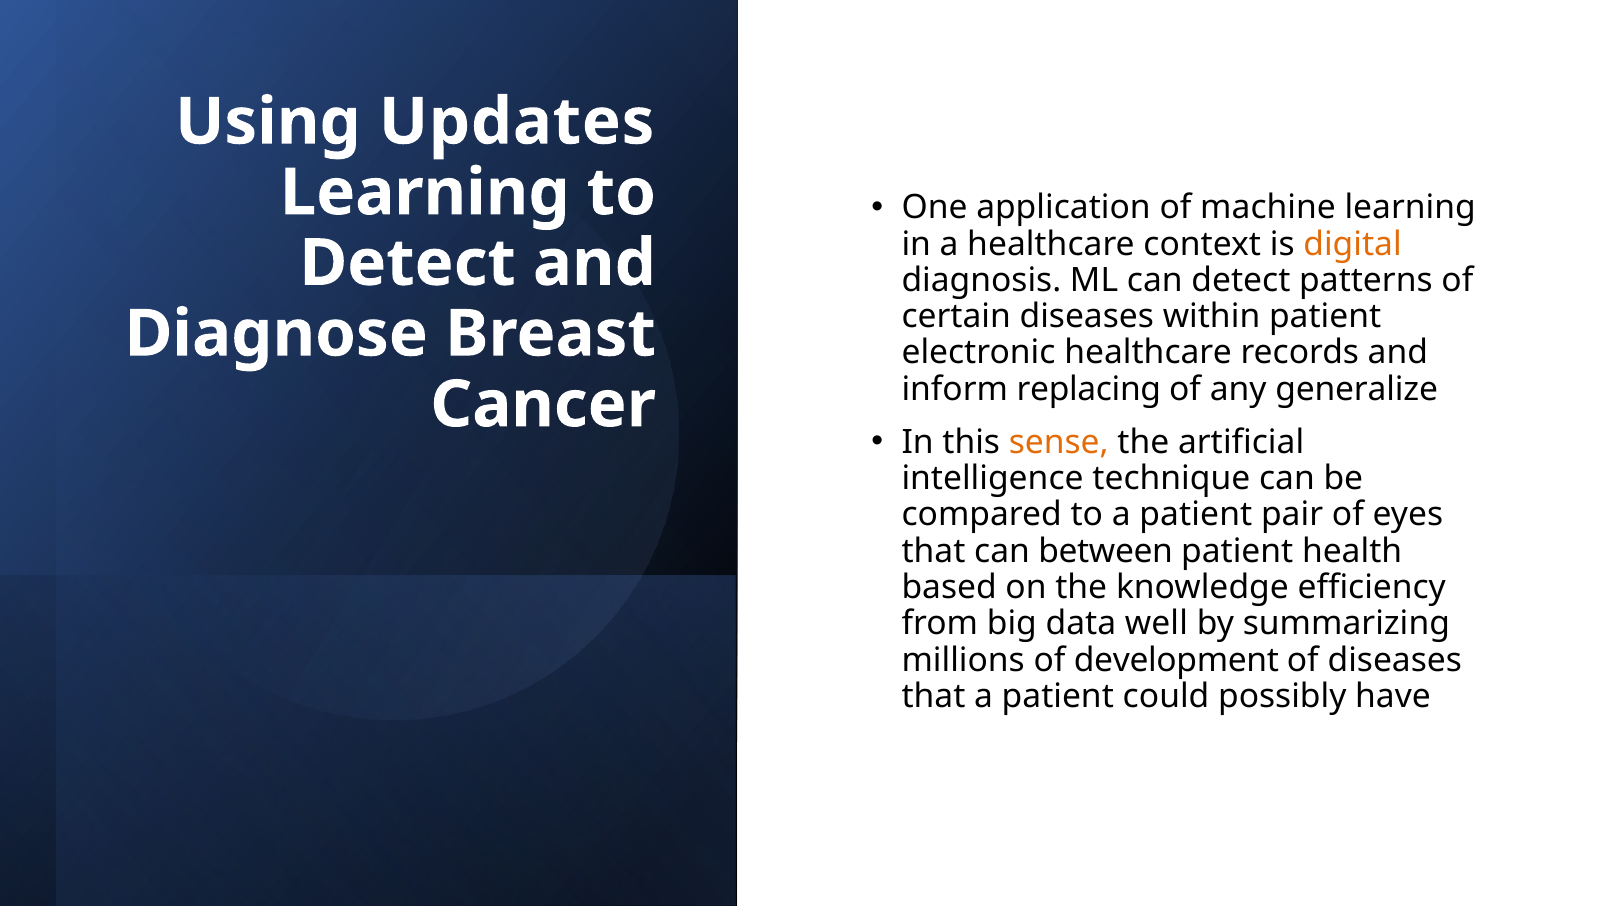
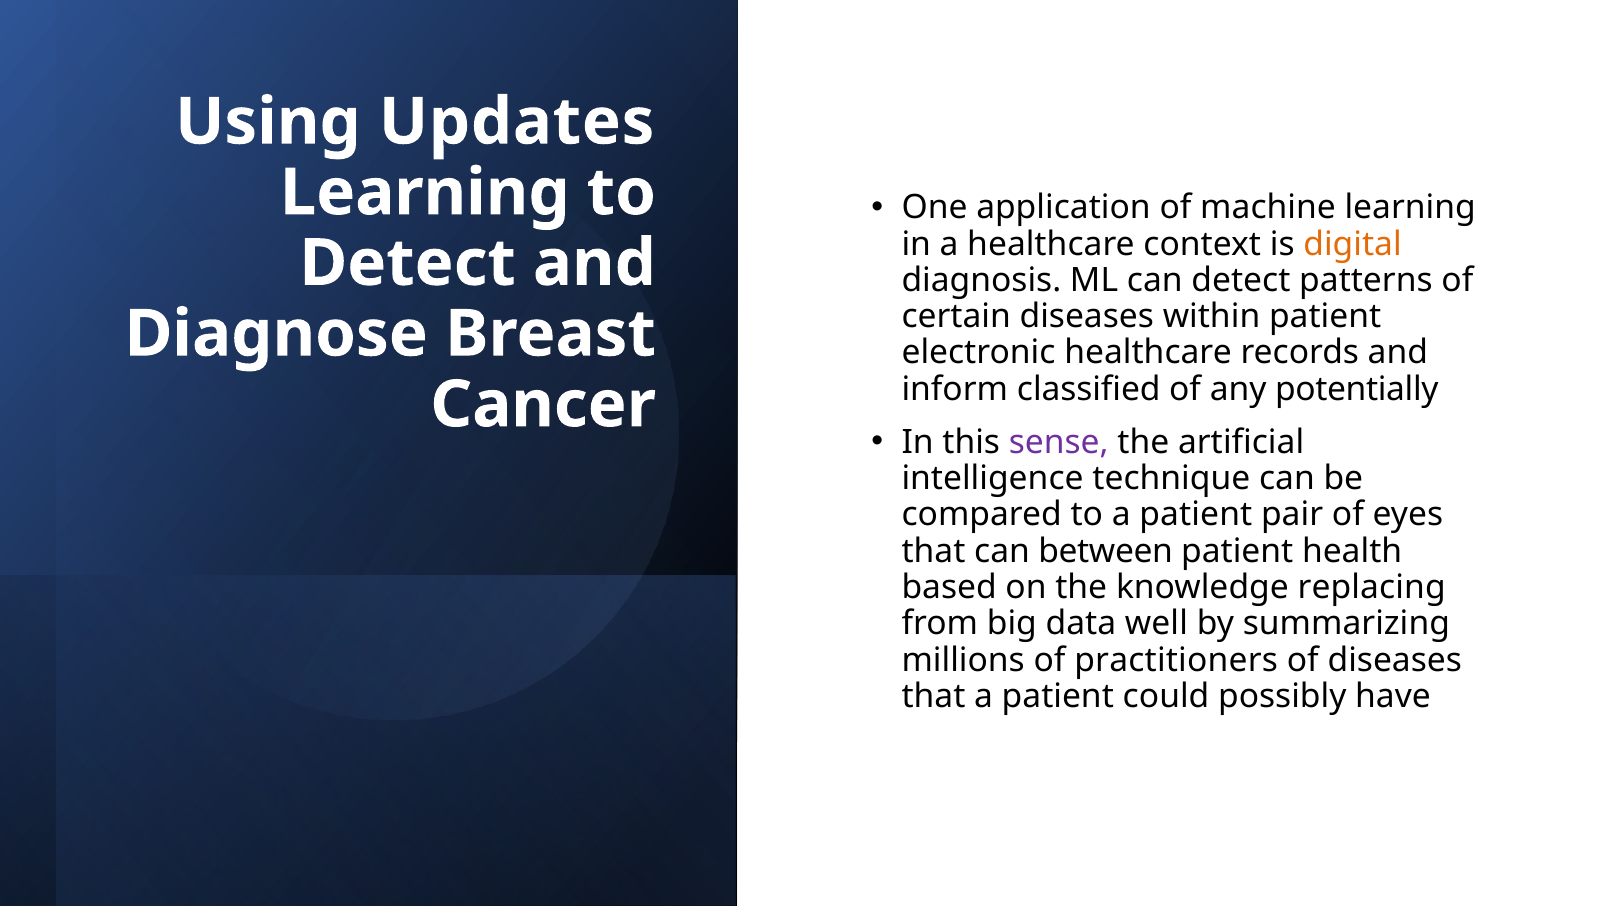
replacing: replacing -> classified
generalize: generalize -> potentially
sense colour: orange -> purple
efficiency: efficiency -> replacing
development: development -> practitioners
